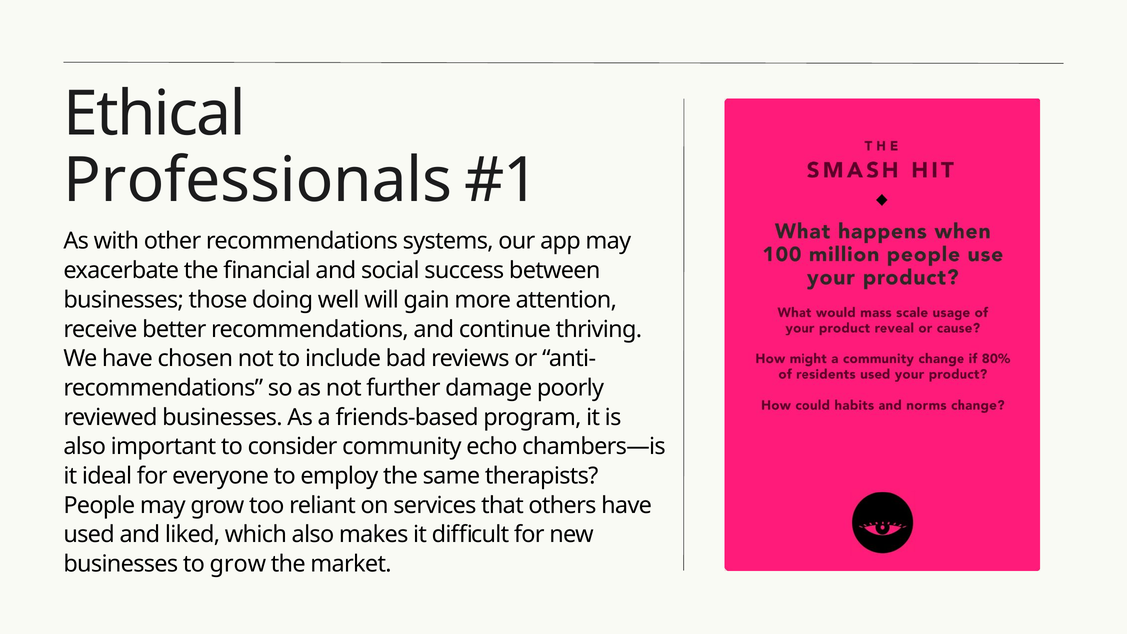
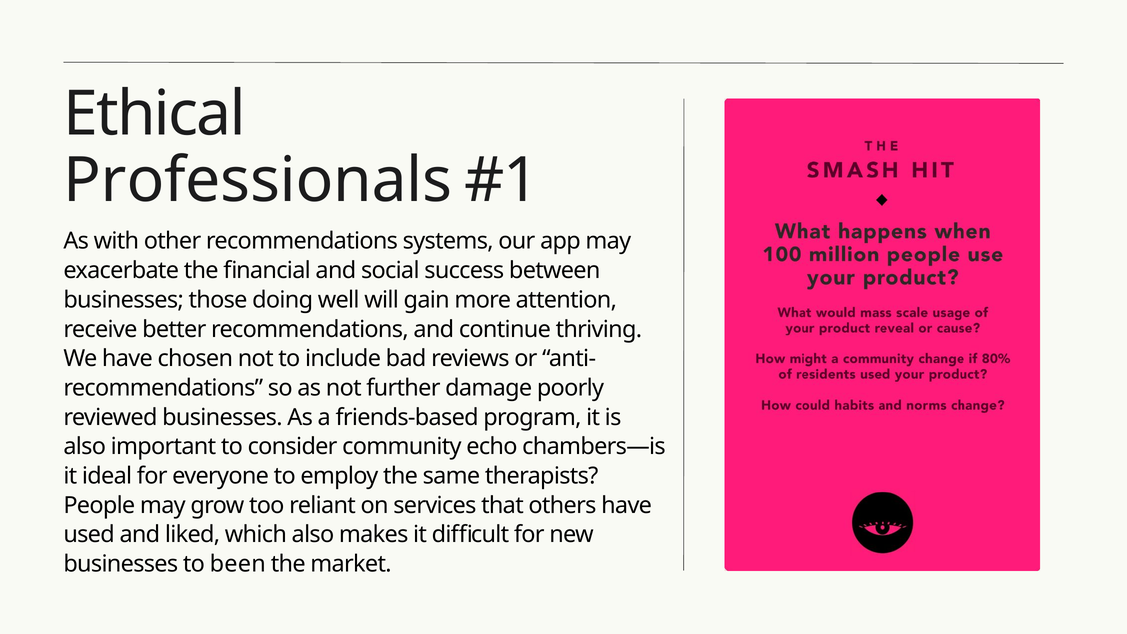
to grow: grow -> been
